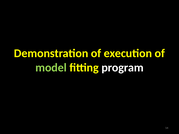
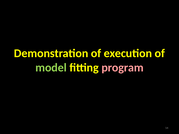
program colour: white -> pink
